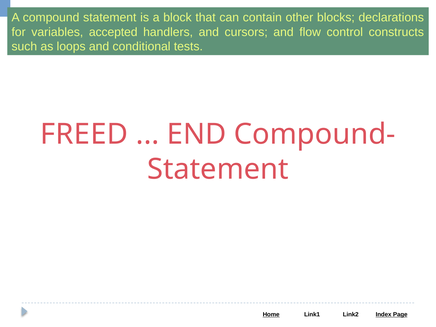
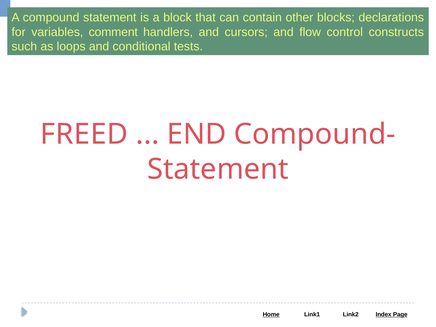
accepted: accepted -> comment
